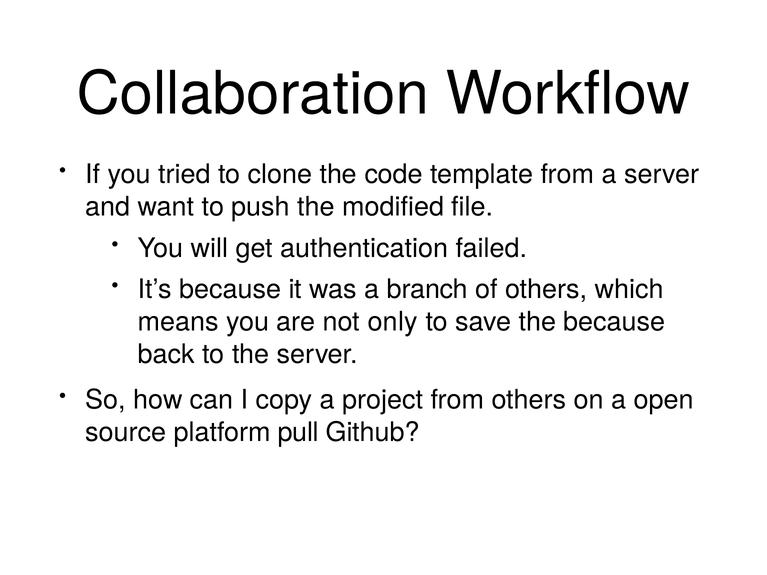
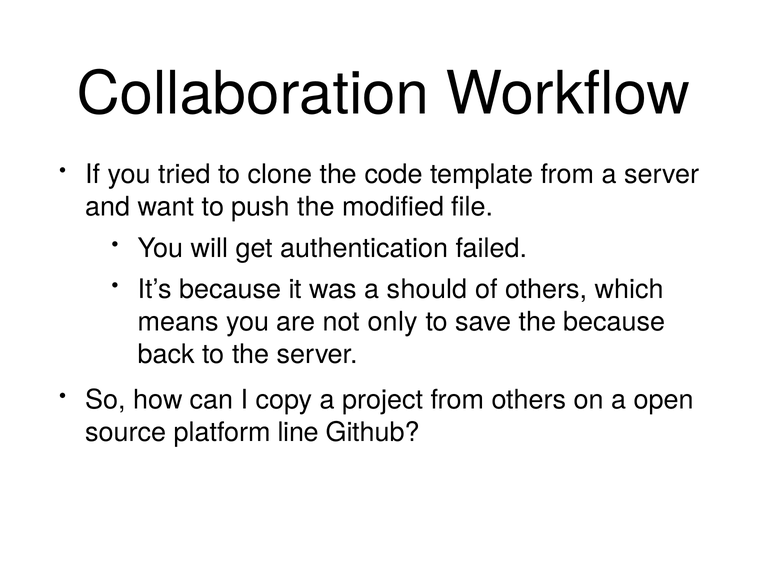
branch: branch -> should
pull: pull -> line
